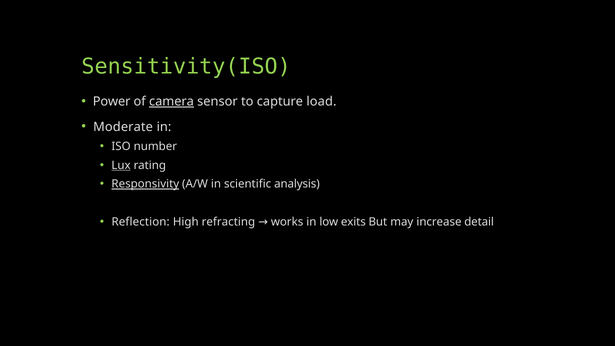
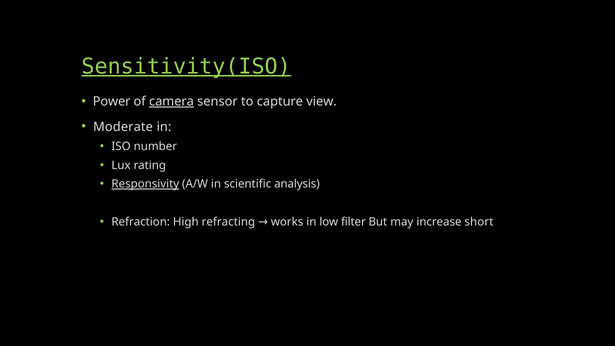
Sensitivity(ISO underline: none -> present
load: load -> view
Lux underline: present -> none
Reflection: Reflection -> Refraction
exits: exits -> filter
detail: detail -> short
